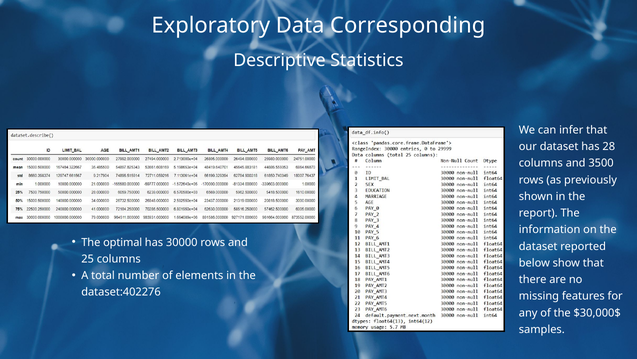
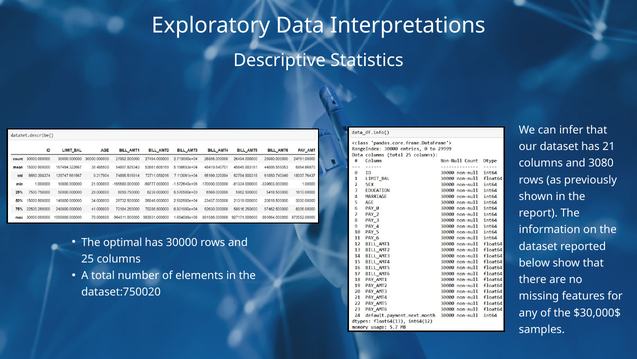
Corresponding: Corresponding -> Interpretations
28: 28 -> 21
3500: 3500 -> 3080
dataset:402276: dataset:402276 -> dataset:750020
